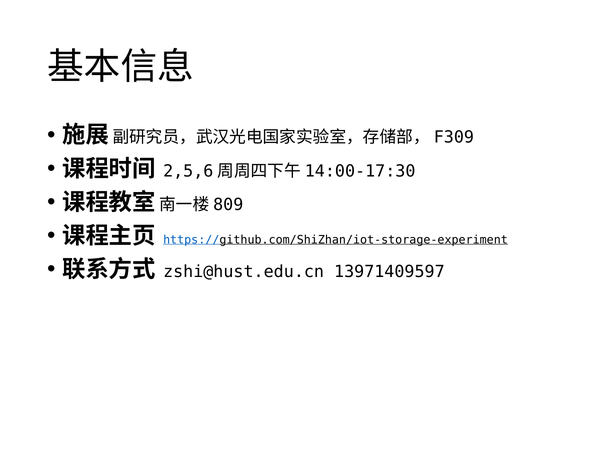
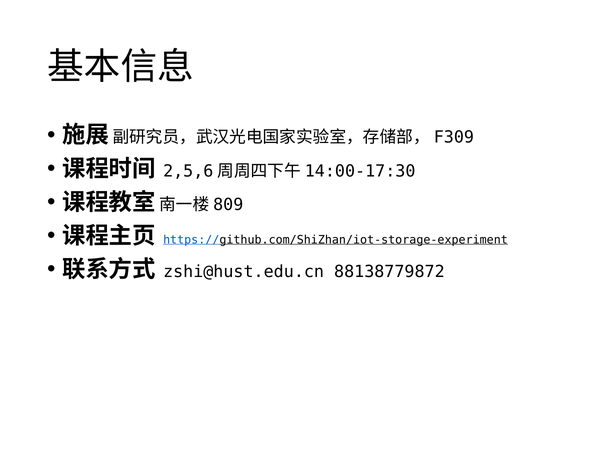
13971409597: 13971409597 -> 88138779872
